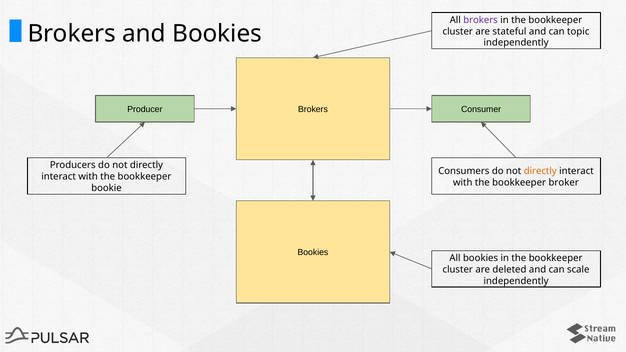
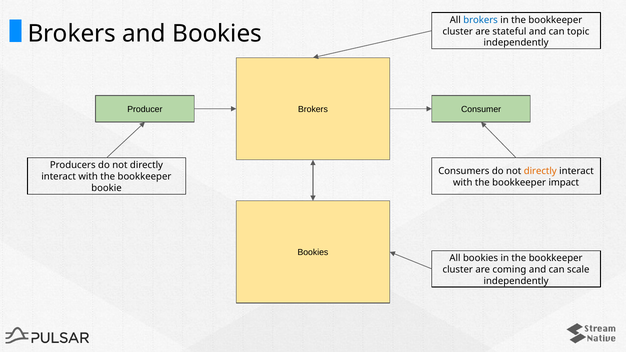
brokers at (481, 20) colour: purple -> blue
broker: broker -> impact
deleted: deleted -> coming
